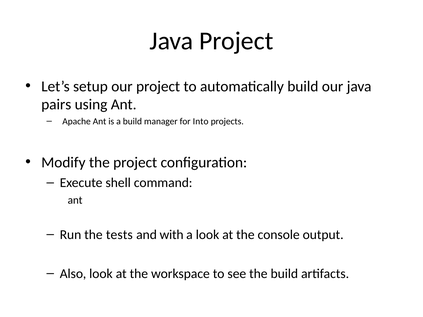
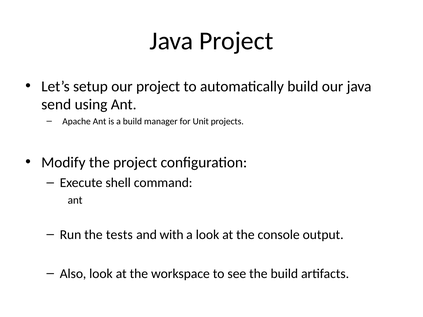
pairs: pairs -> send
Into: Into -> Unit
